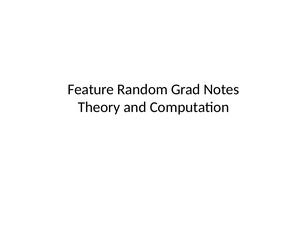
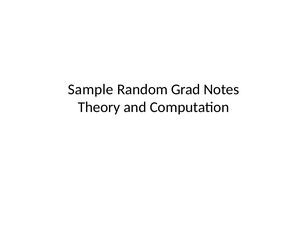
Feature: Feature -> Sample
